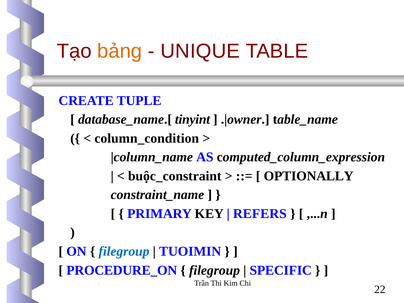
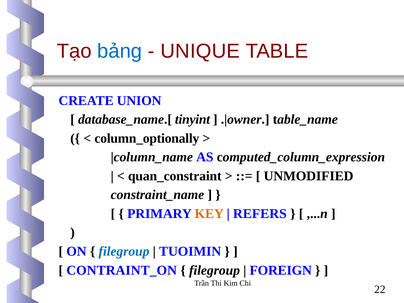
bảng colour: orange -> blue
TUPLE: TUPLE -> UNION
column_condition: column_condition -> column_optionally
buộc_constraint: buộc_constraint -> quan_constraint
OPTIONALLY: OPTIONALLY -> UNMODIFIED
KEY colour: black -> orange
PROCEDURE_ON: PROCEDURE_ON -> CONTRAINT_ON
SPECIFIC: SPECIFIC -> FOREIGN
